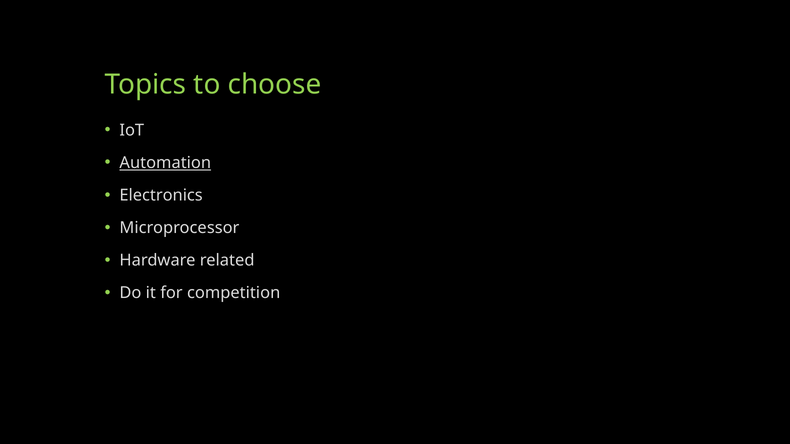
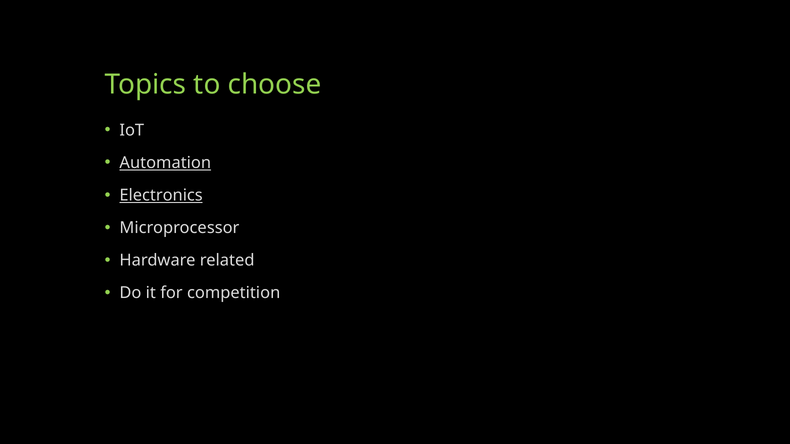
Electronics underline: none -> present
